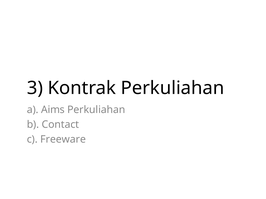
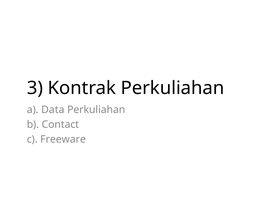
Aims: Aims -> Data
